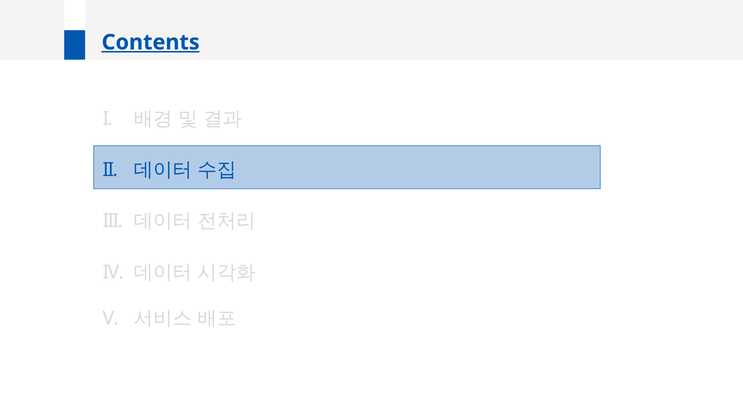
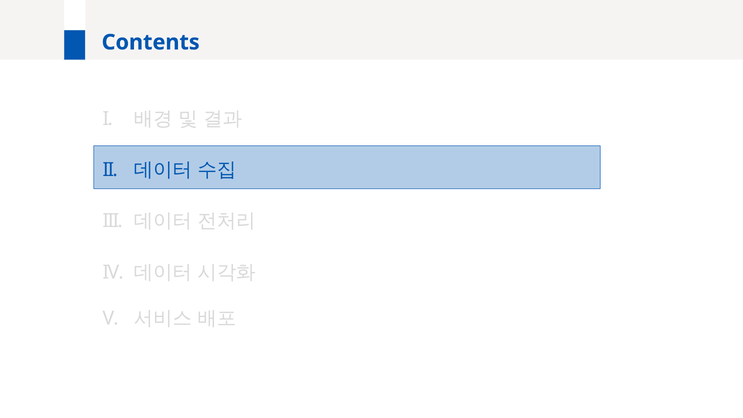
Contents underline: present -> none
